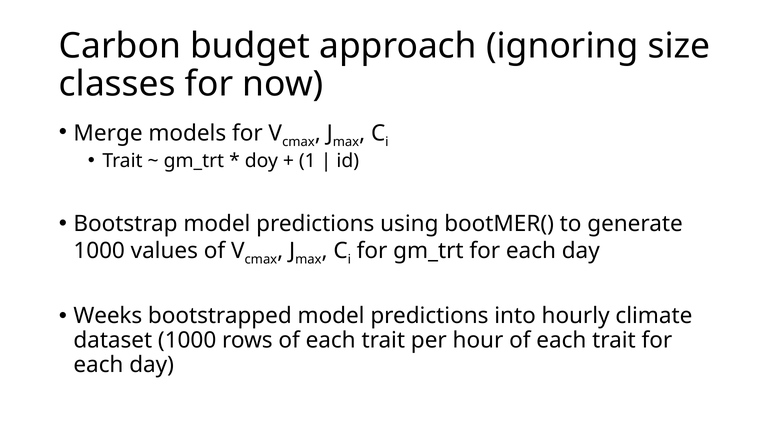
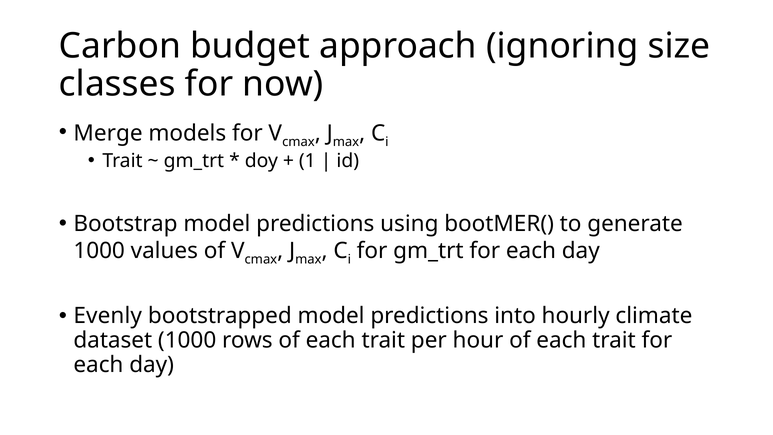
Weeks: Weeks -> Evenly
